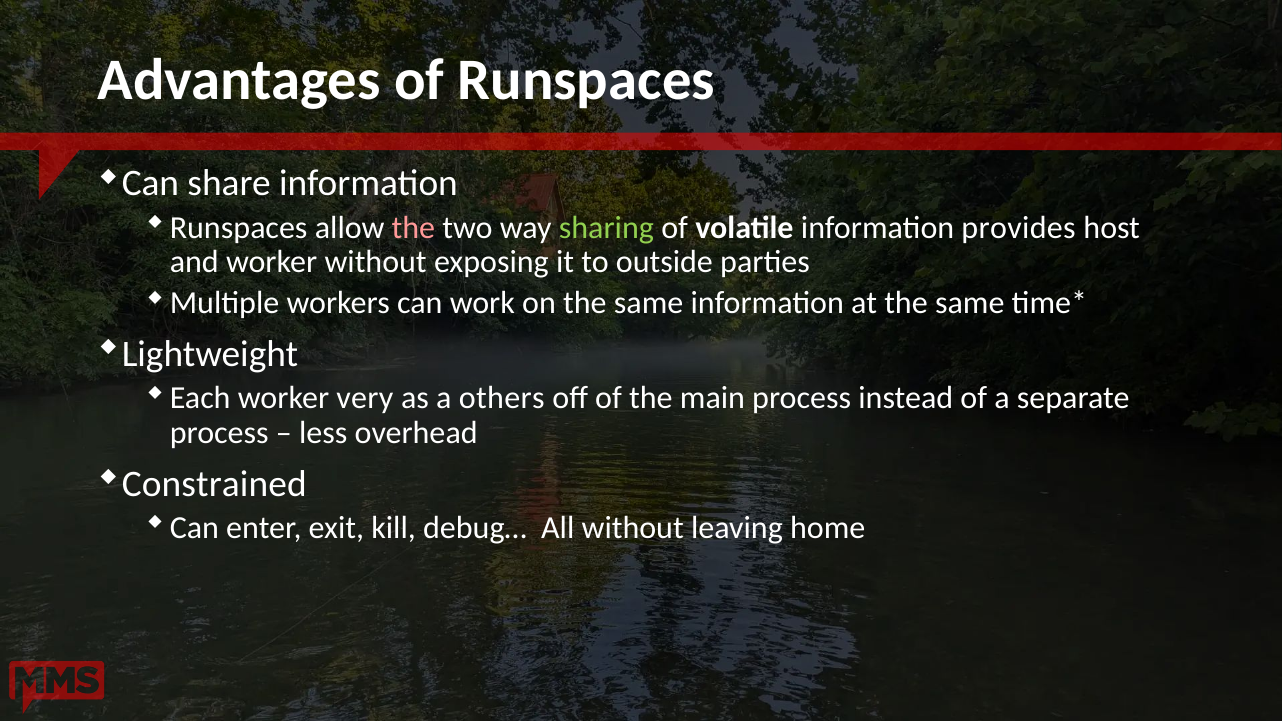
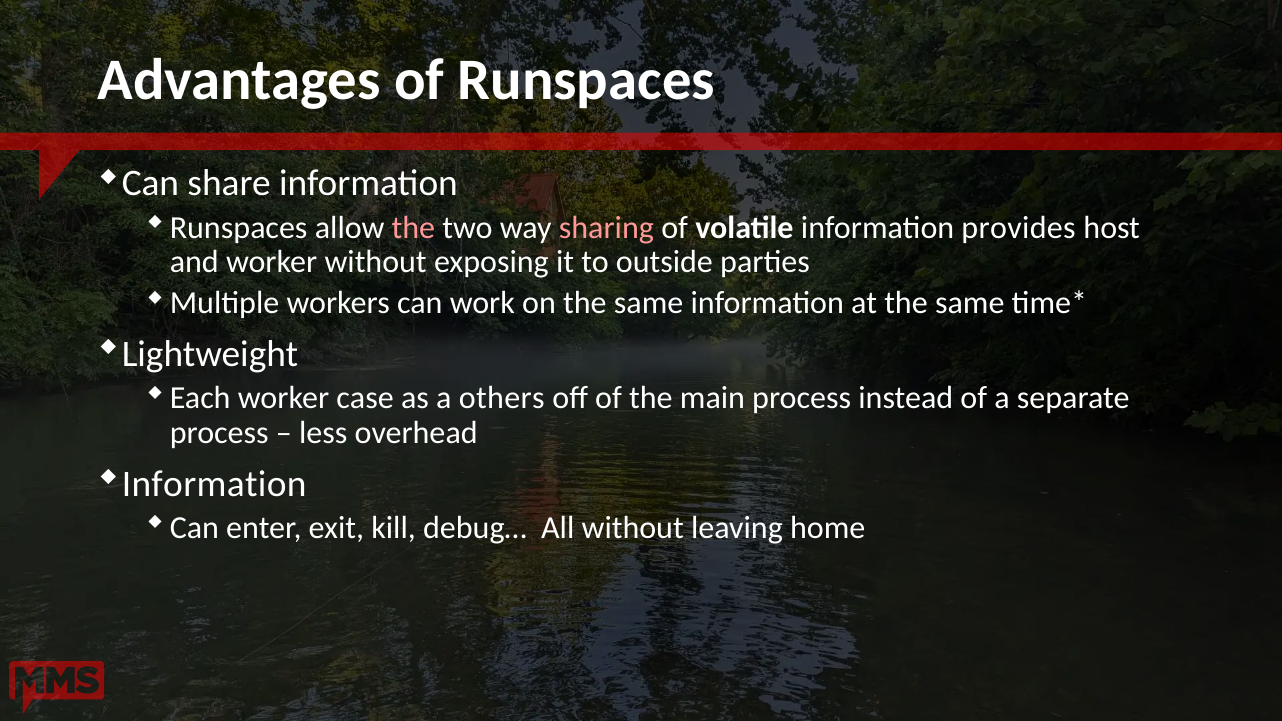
sharing colour: light green -> pink
very: very -> case
Constrained at (214, 484): Constrained -> Information
